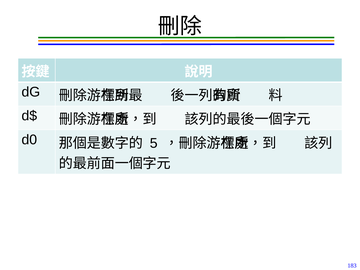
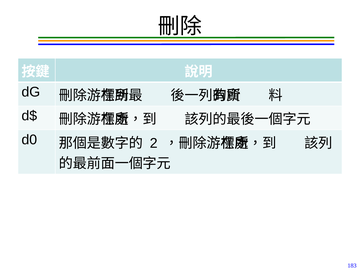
5: 5 -> 2
